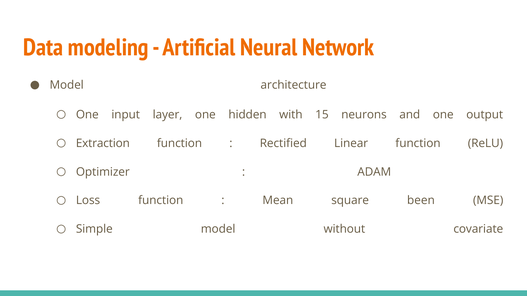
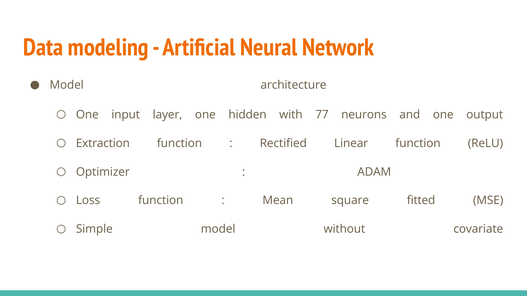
15: 15 -> 77
been: been -> fitted
